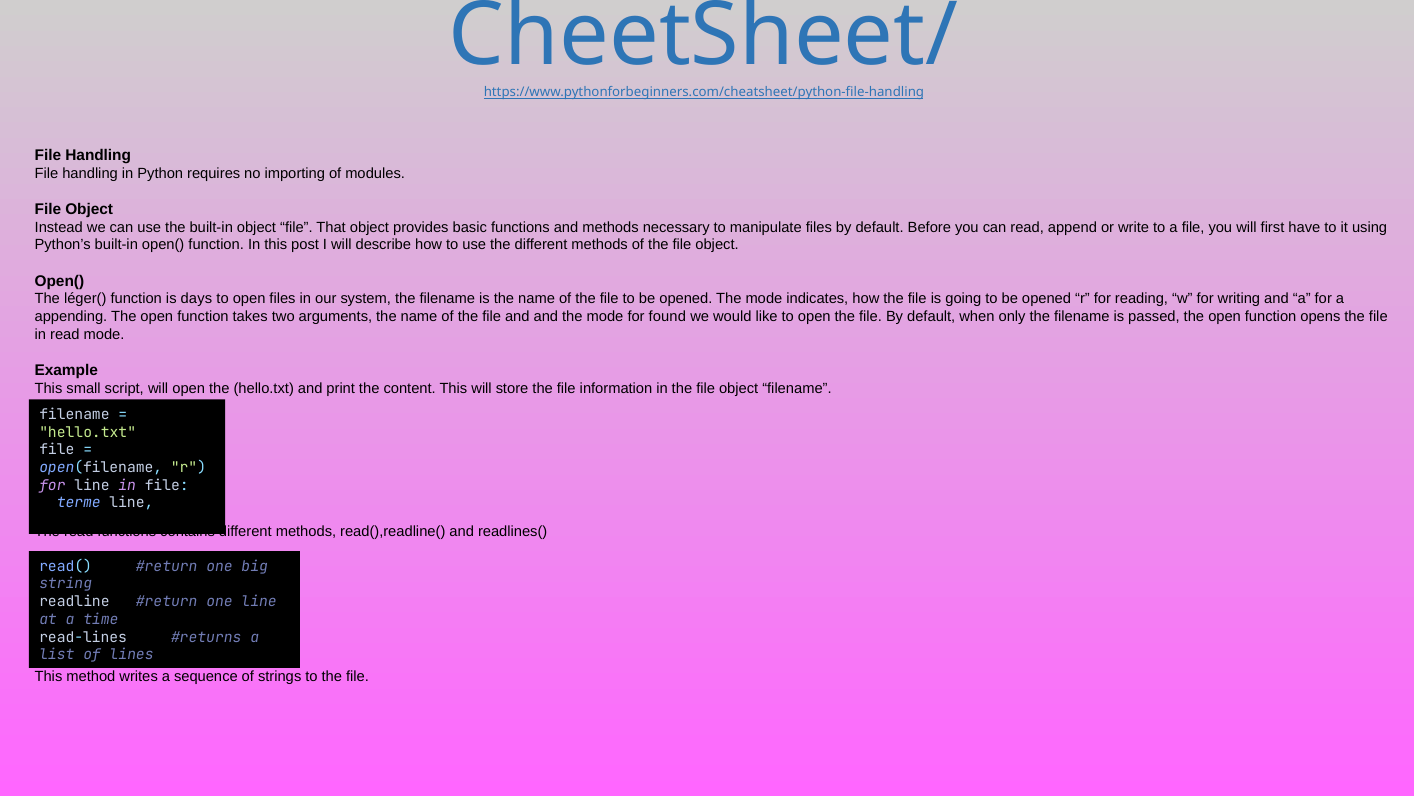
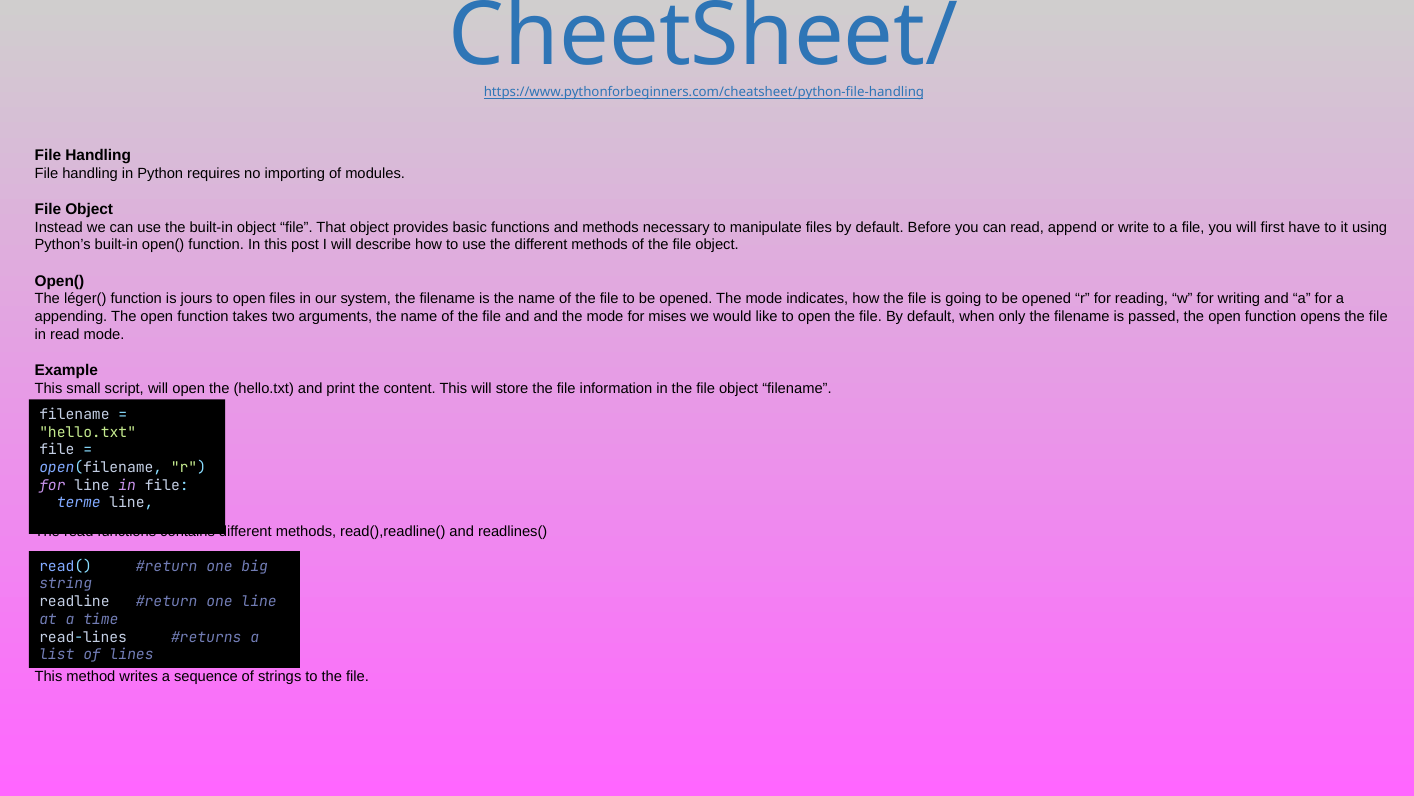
days: days -> jours
found: found -> mises
